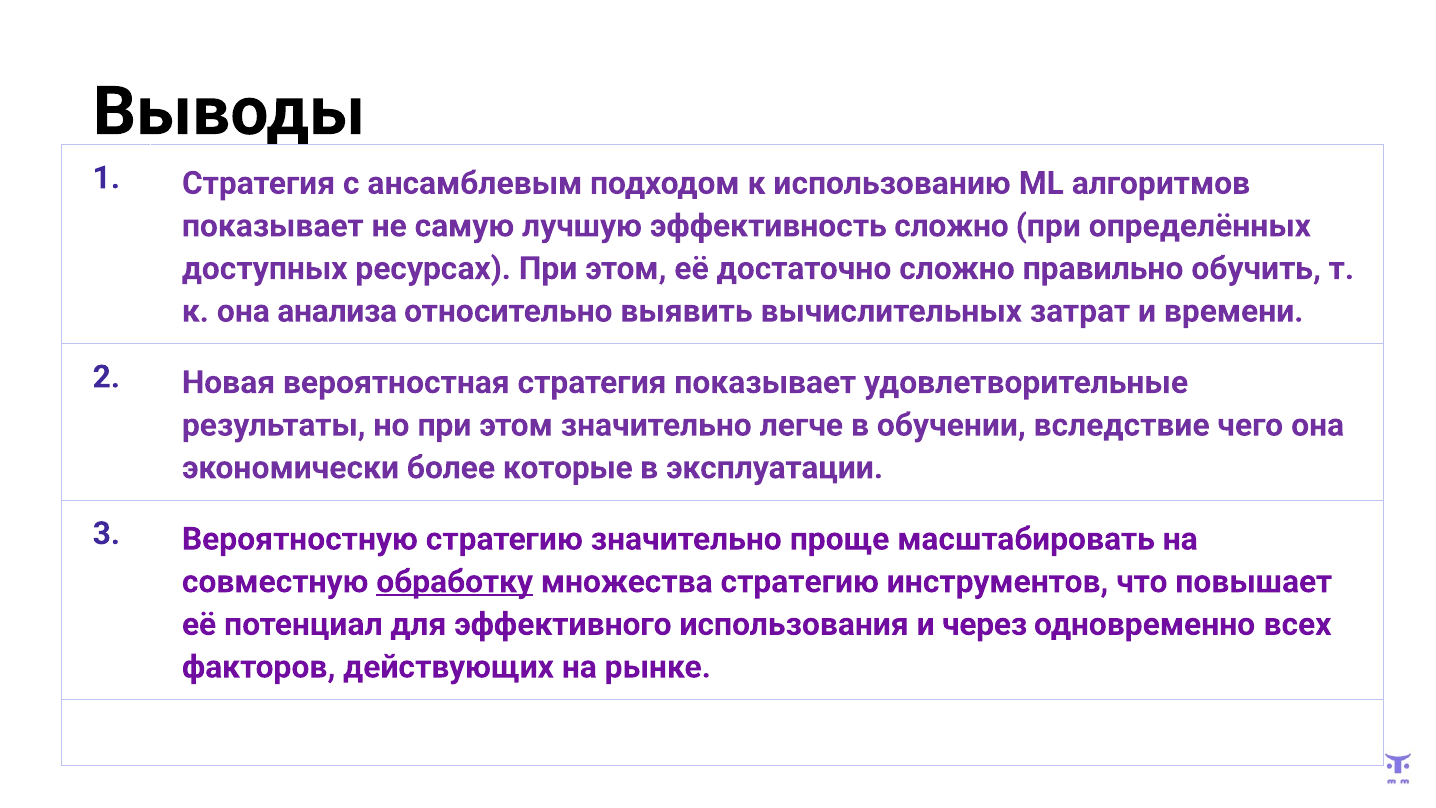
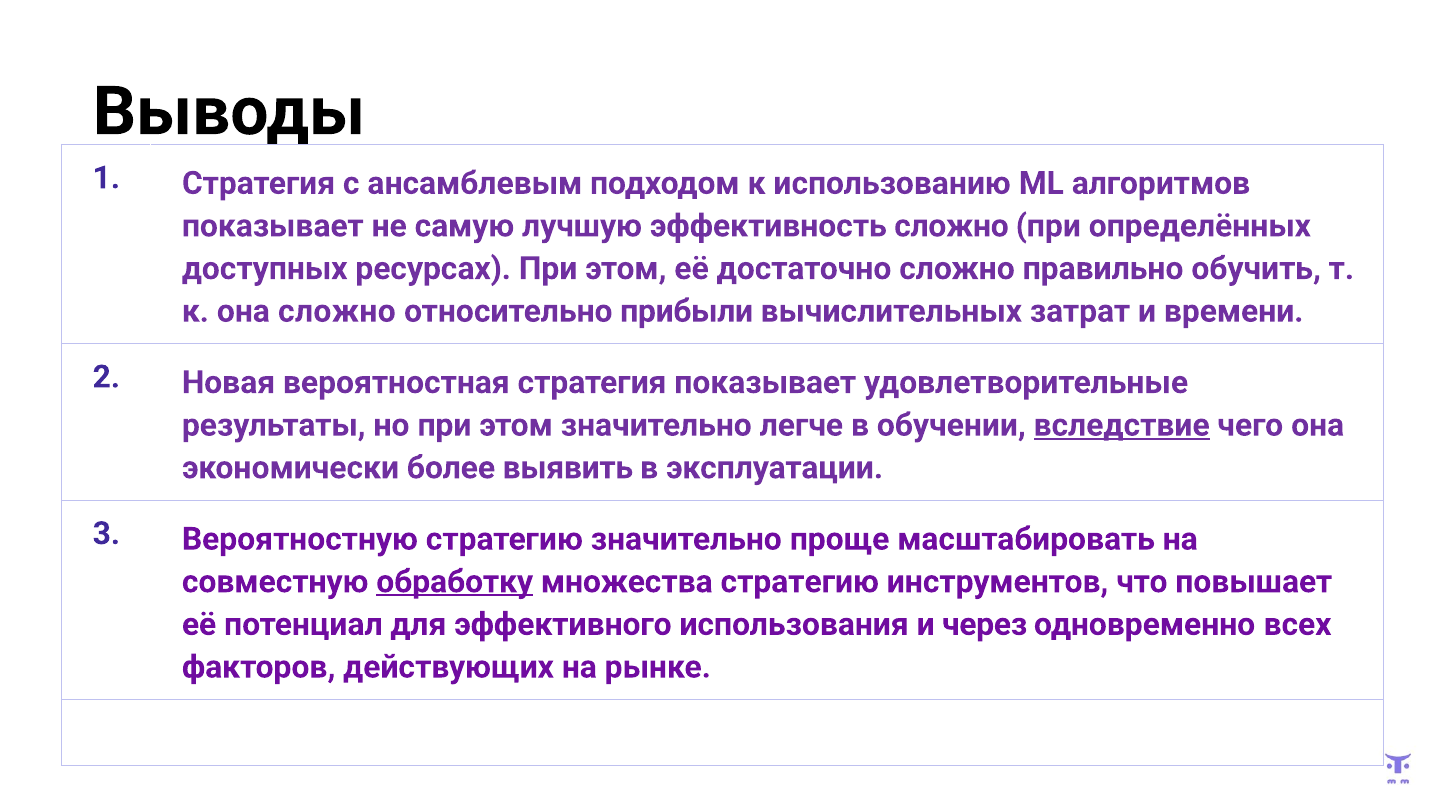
она анализа: анализа -> сложно
выявить: выявить -> прибыли
вследствие underline: none -> present
которые: которые -> выявить
